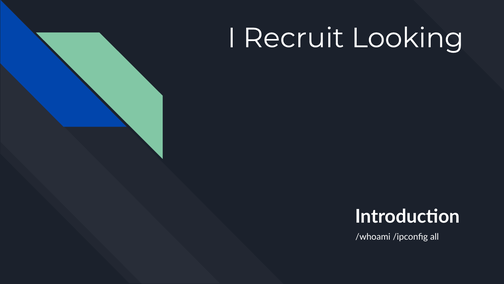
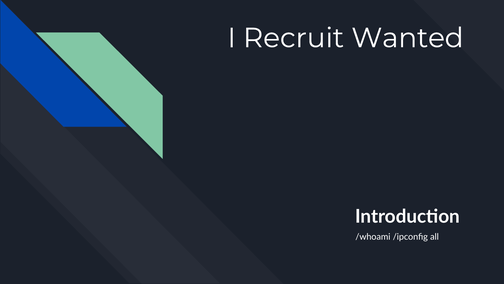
Looking: Looking -> Wanted
